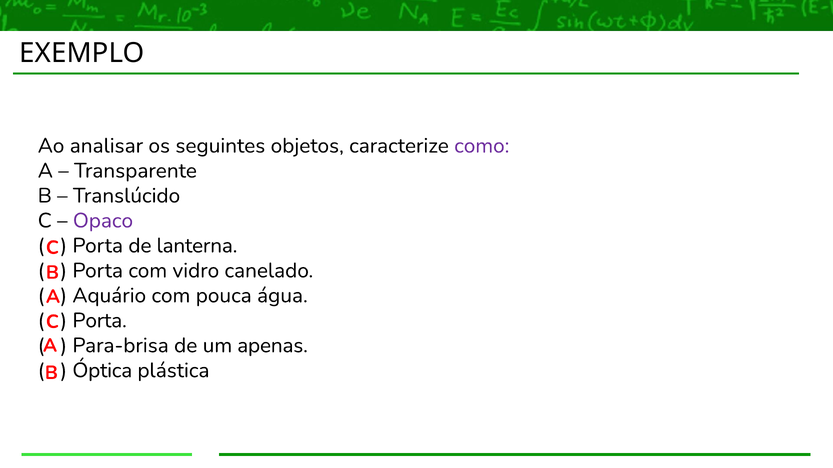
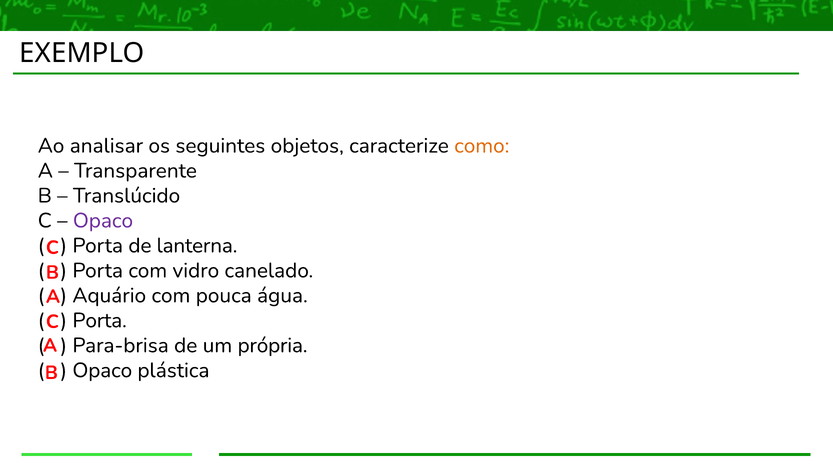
como colour: purple -> orange
apenas: apenas -> própria
Óptica at (102, 371): Óptica -> Opaco
